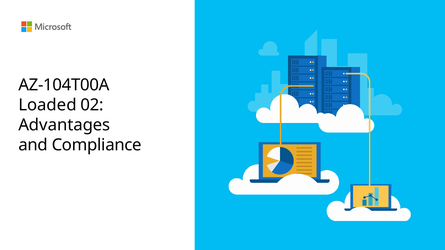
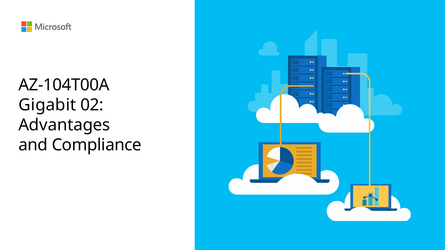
Loaded: Loaded -> Gigabit
